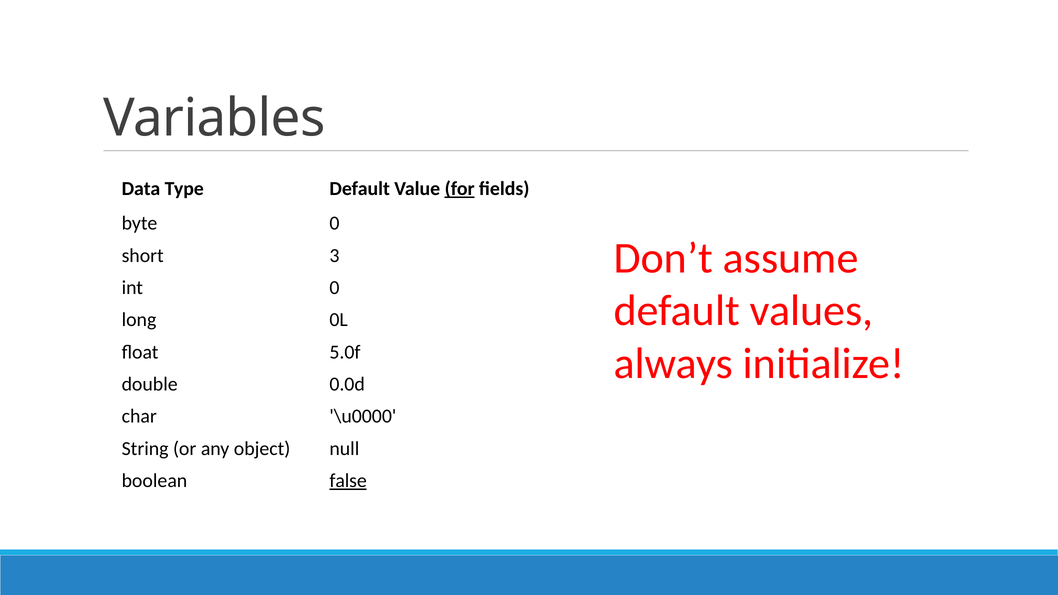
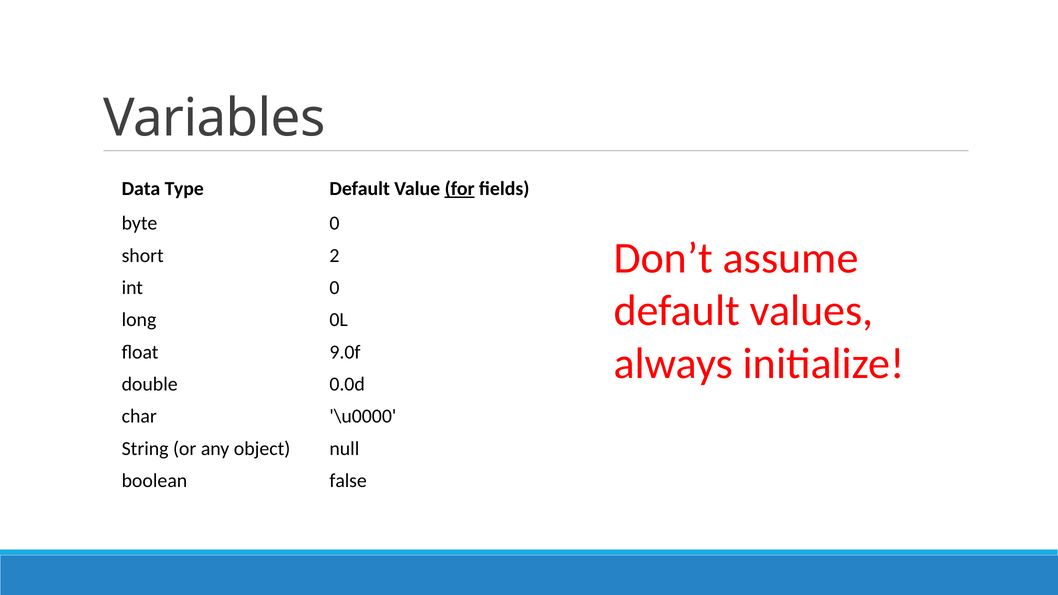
3: 3 -> 2
5.0f: 5.0f -> 9.0f
false underline: present -> none
